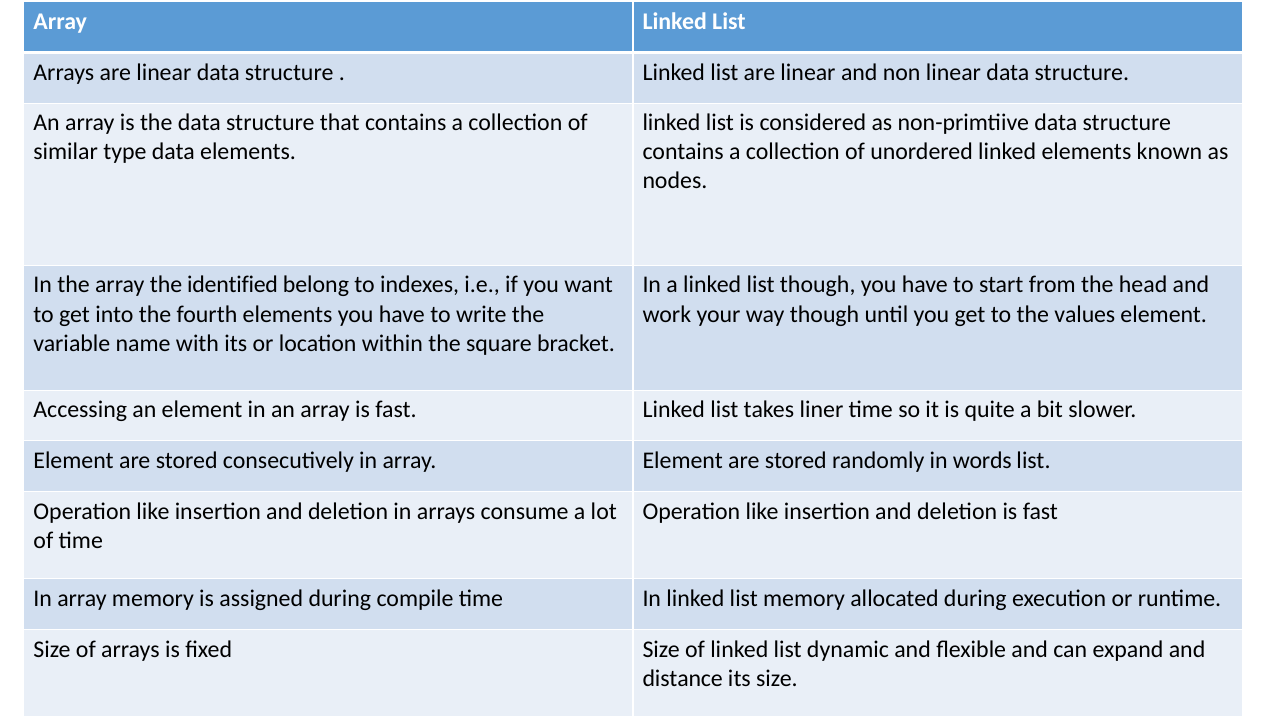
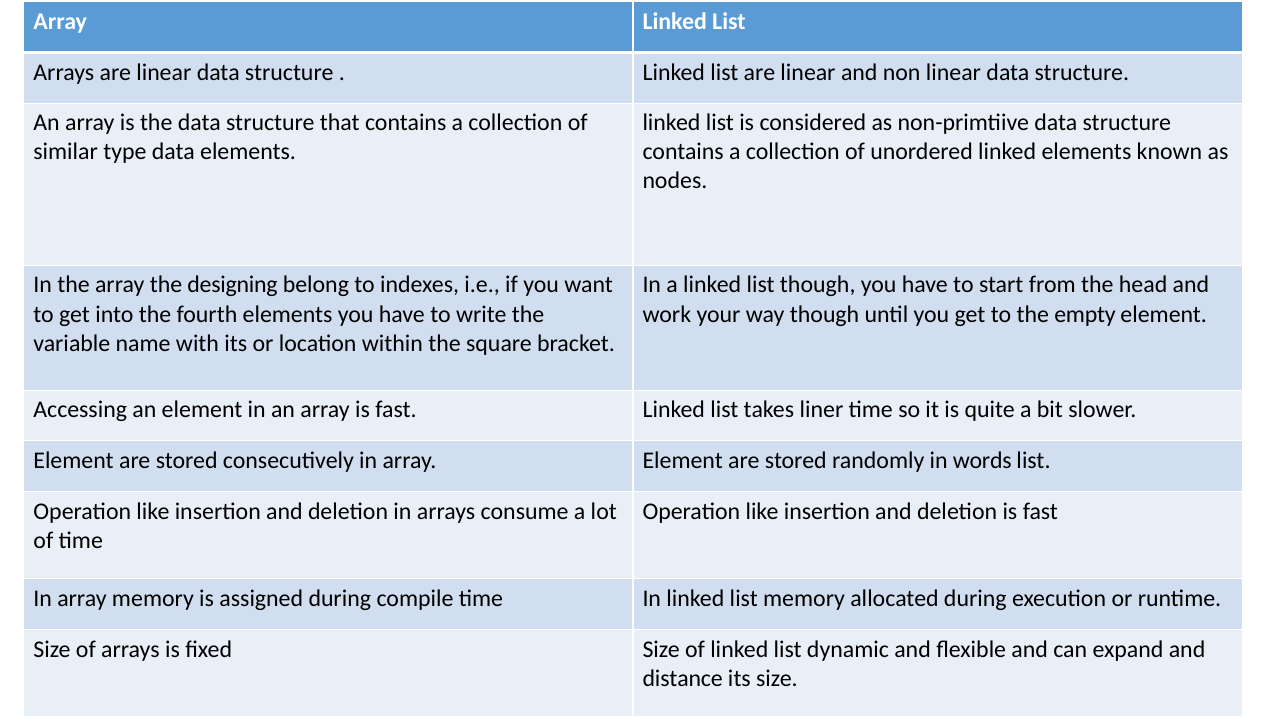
identified: identified -> designing
values: values -> empty
